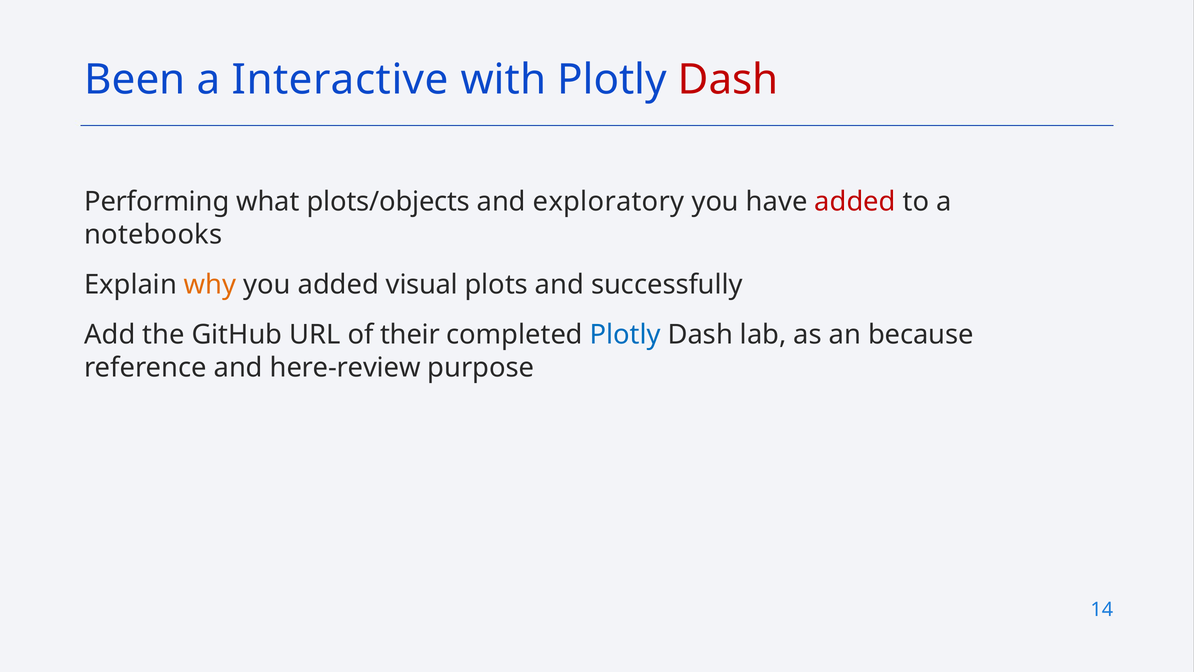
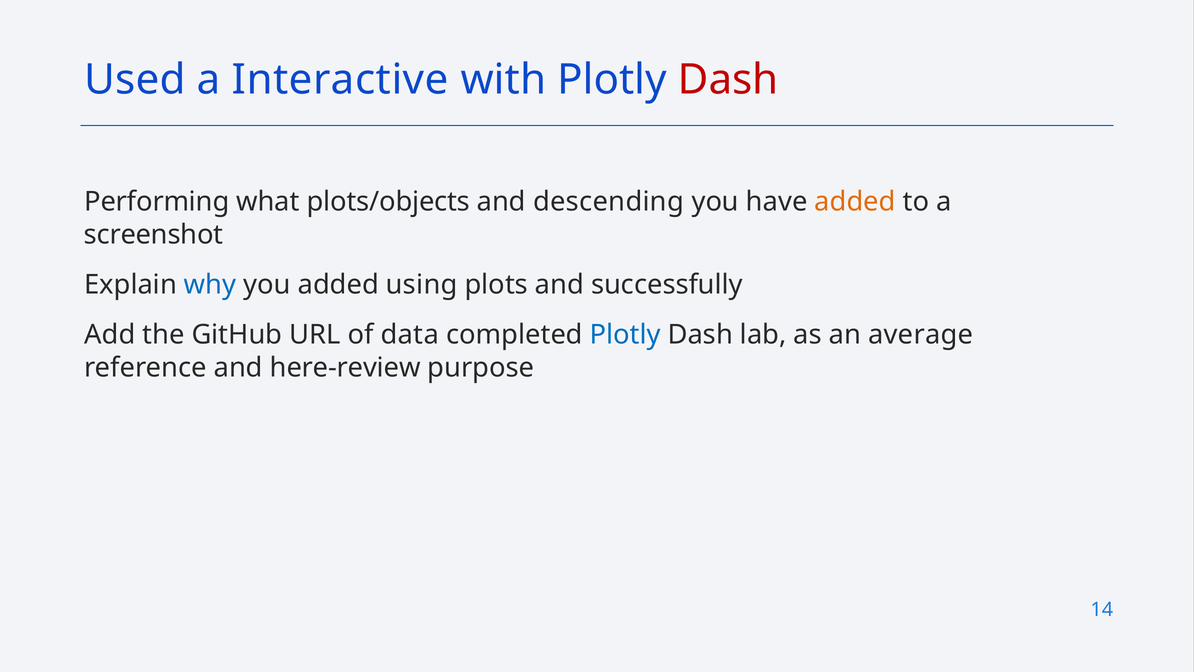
Been: Been -> Used
exploratory: exploratory -> descending
added at (855, 202) colour: red -> orange
notebooks: notebooks -> screenshot
why colour: orange -> blue
visual: visual -> using
their: their -> data
because: because -> average
